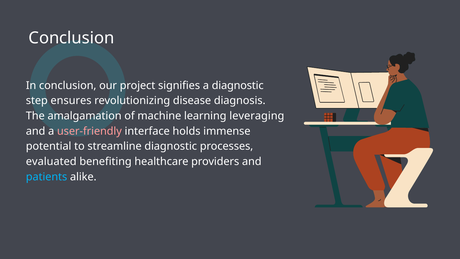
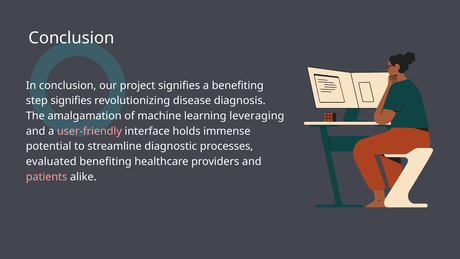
a diagnostic: diagnostic -> benefiting
step ensures: ensures -> signifies
patients colour: light blue -> pink
